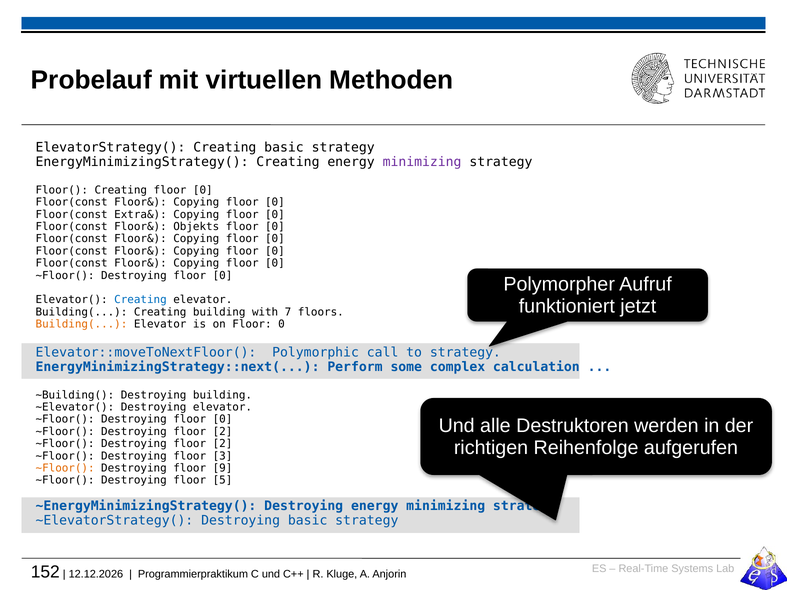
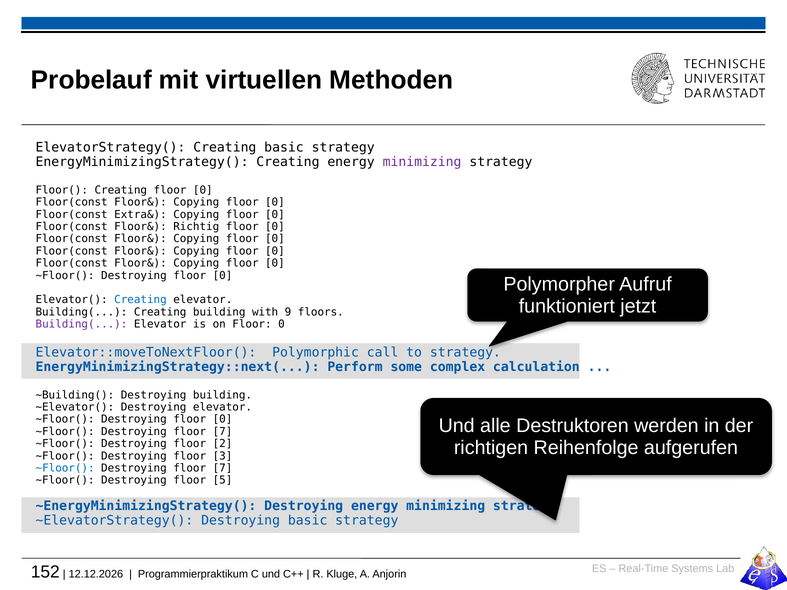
Objekts: Objekts -> Richtig
7: 7 -> 9
Building( at (81, 324) colour: orange -> purple
2 at (223, 432): 2 -> 7
~Floor( at (65, 468) colour: orange -> blue
9 at (223, 468): 9 -> 7
